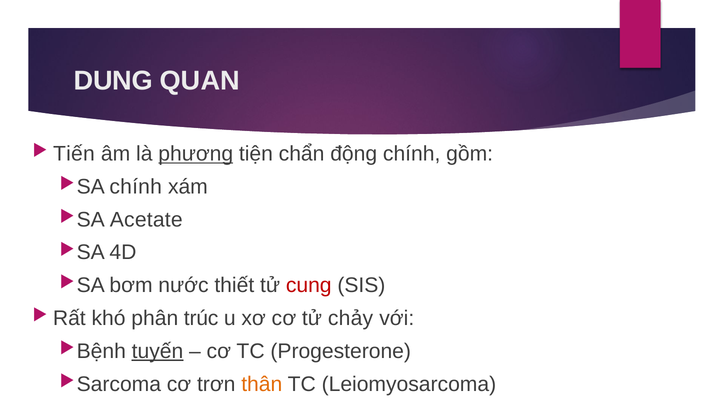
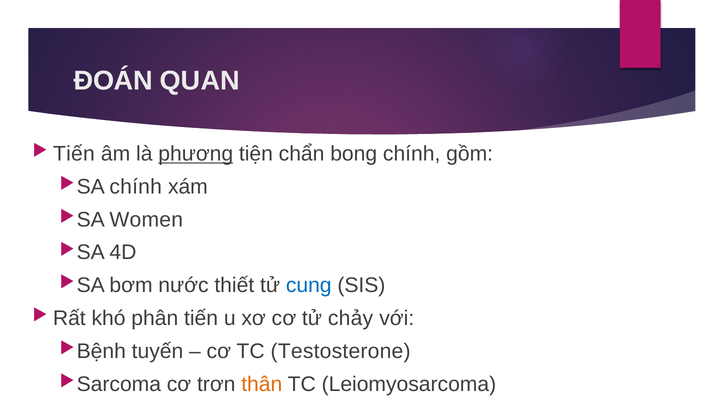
DUNG: DUNG -> ĐOÁN
động: động -> bong
Acetate: Acetate -> Women
cung colour: red -> blue
phân trúc: trúc -> tiến
tuyến underline: present -> none
Progesterone: Progesterone -> Testosterone
